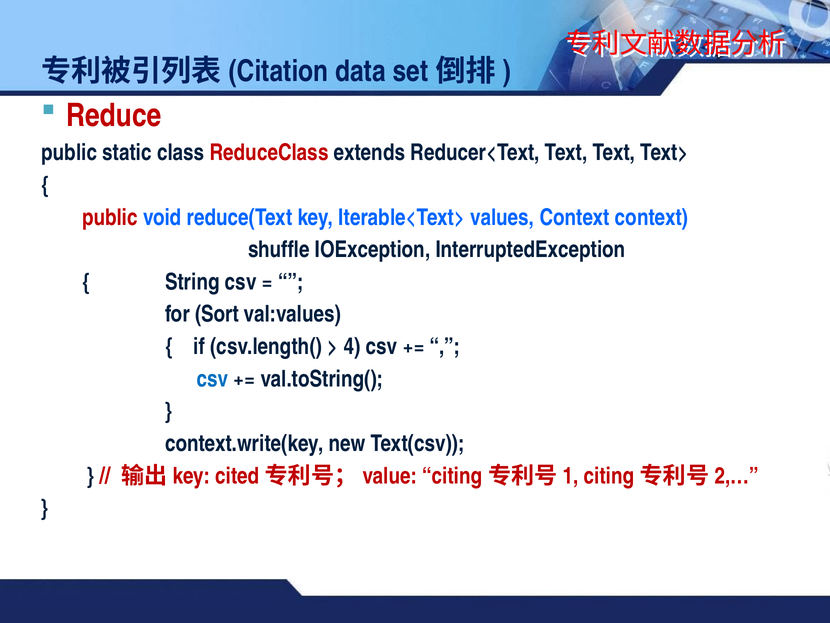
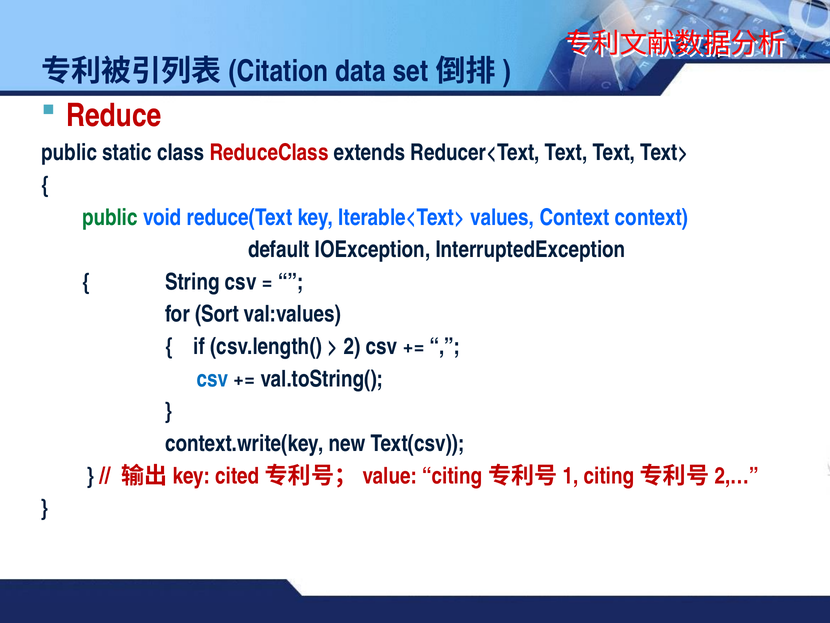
public at (110, 217) colour: red -> green
shuffle: shuffle -> default
4: 4 -> 2
